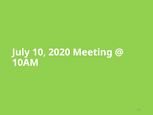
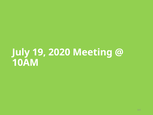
10: 10 -> 19
